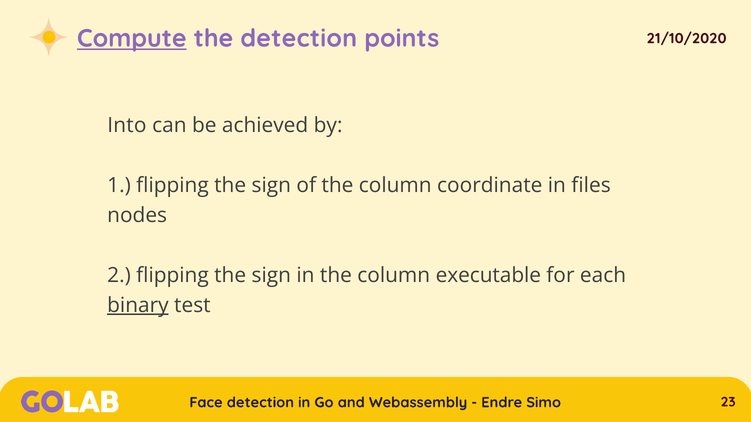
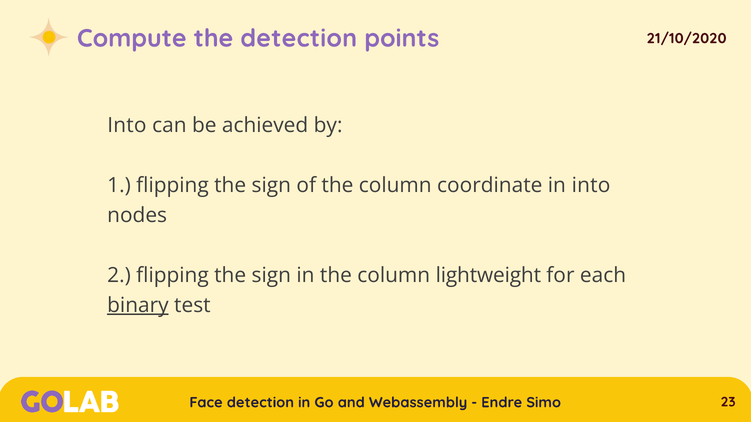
Compute underline: present -> none
in files: files -> into
executable: executable -> lightweight
